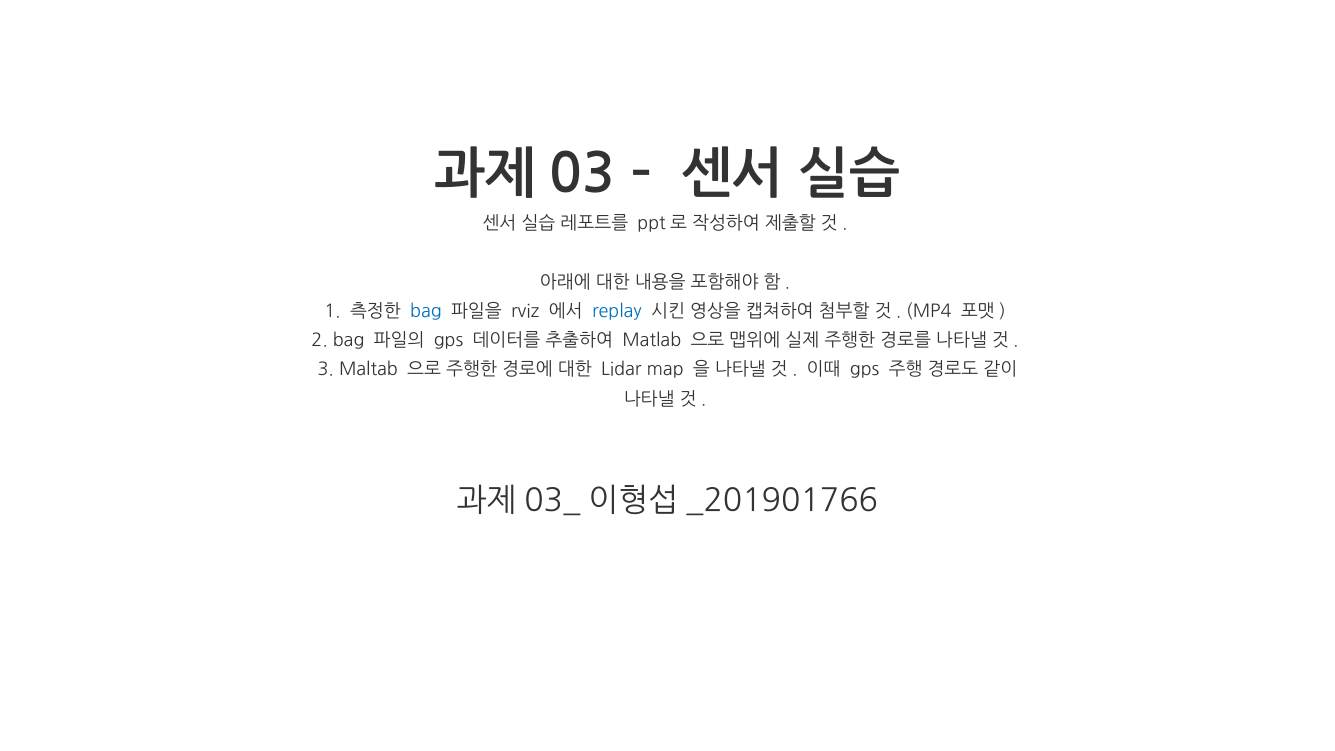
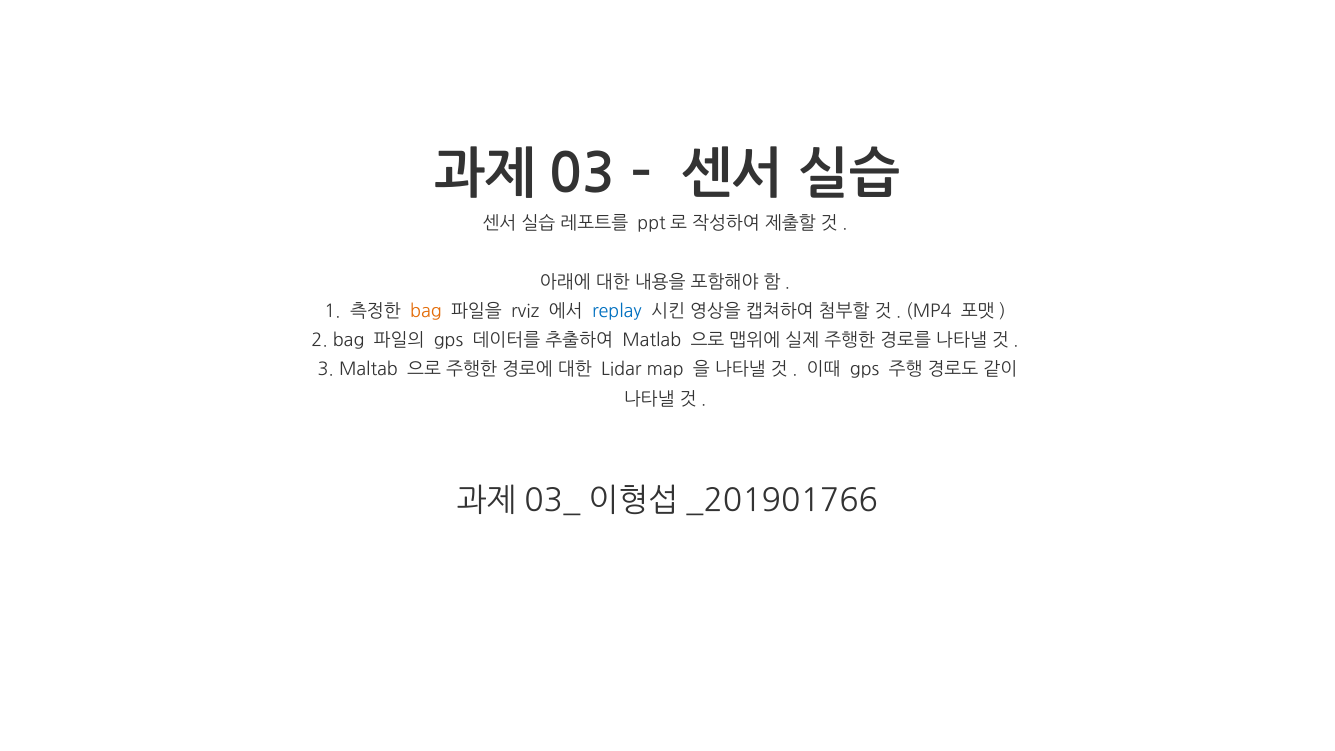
bag at (426, 311) colour: blue -> orange
